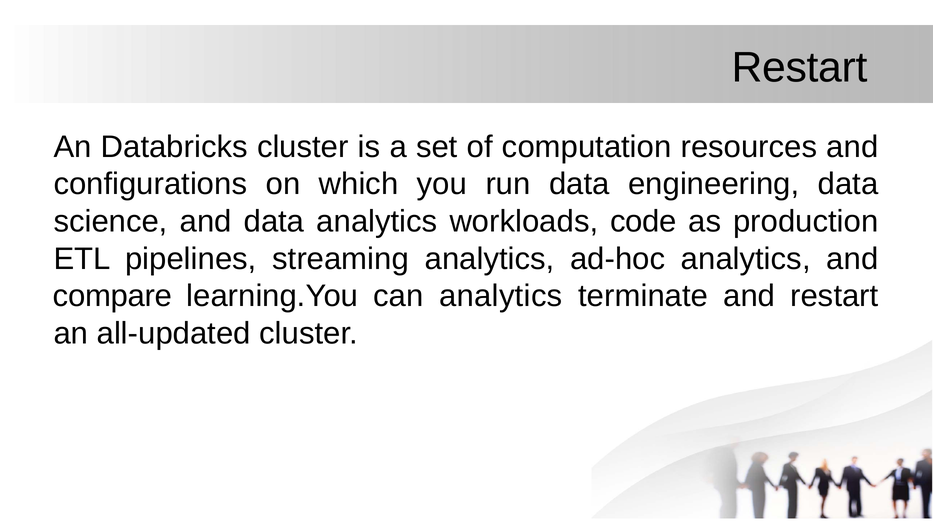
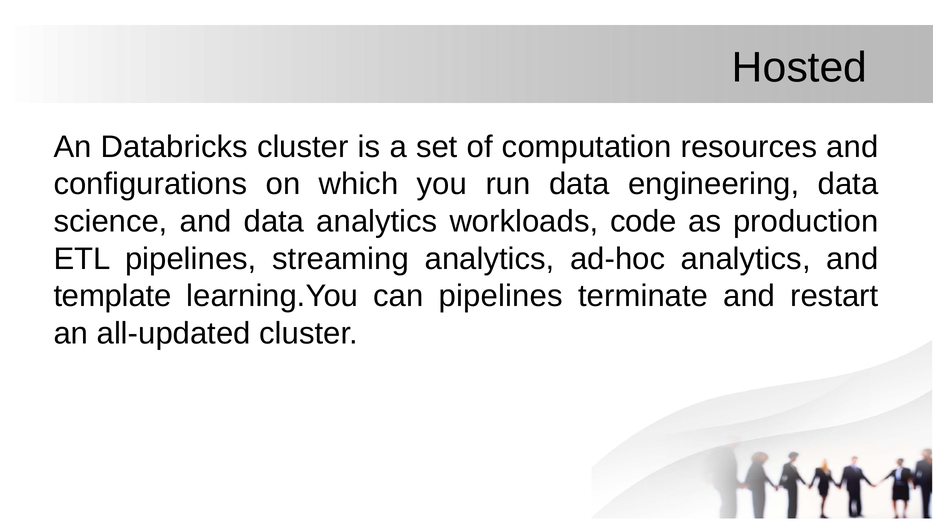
Restart at (800, 68): Restart -> Hosted
compare: compare -> template
can analytics: analytics -> pipelines
